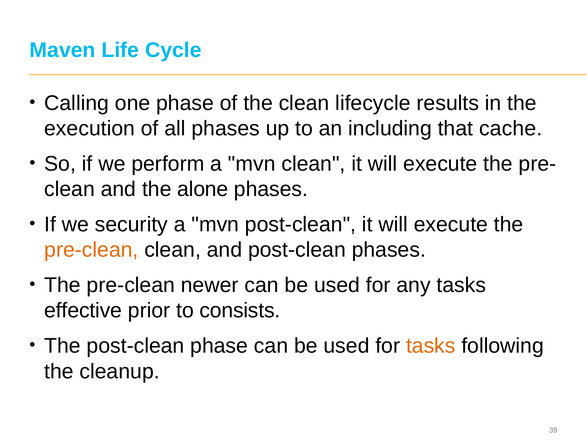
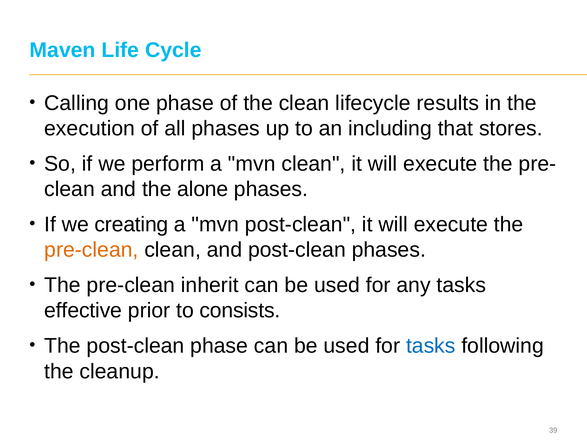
cache: cache -> stores
security: security -> creating
newer: newer -> inherit
tasks at (431, 345) colour: orange -> blue
